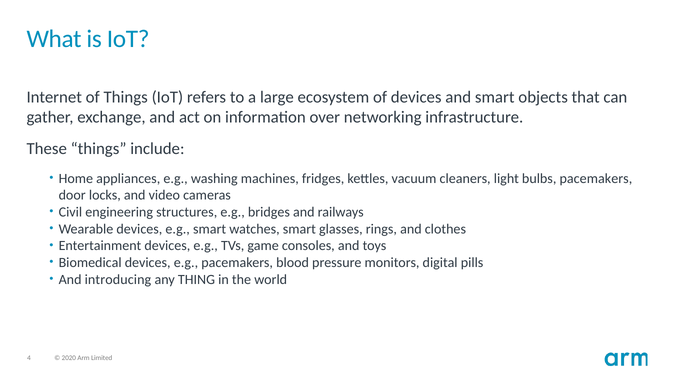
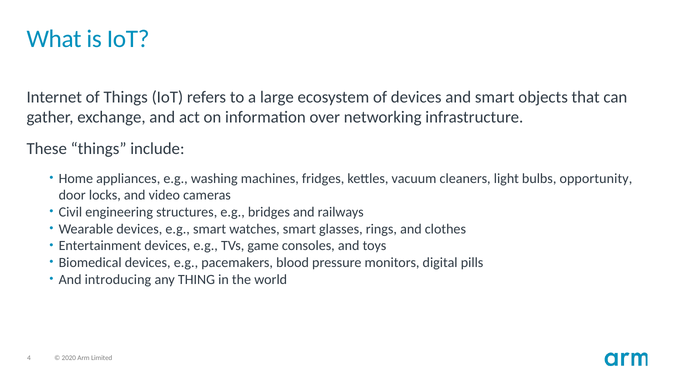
bulbs pacemakers: pacemakers -> opportunity
